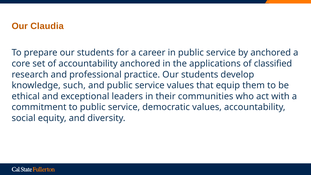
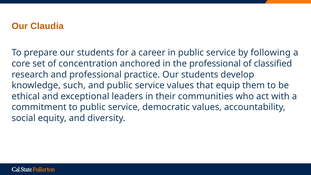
by anchored: anchored -> following
of accountability: accountability -> concentration
the applications: applications -> professional
